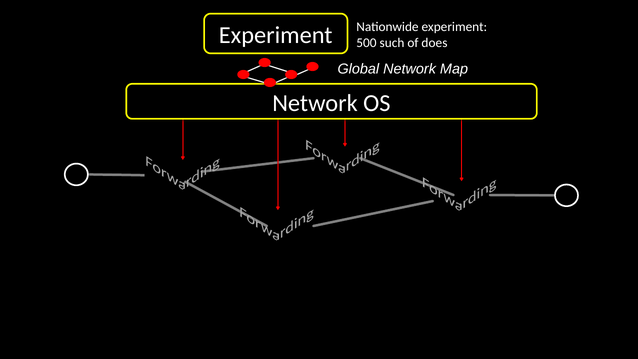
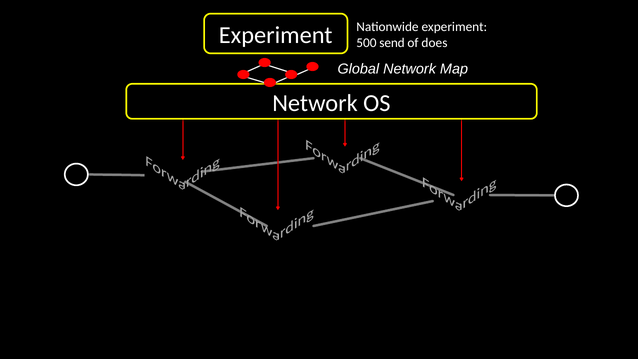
such: such -> send
